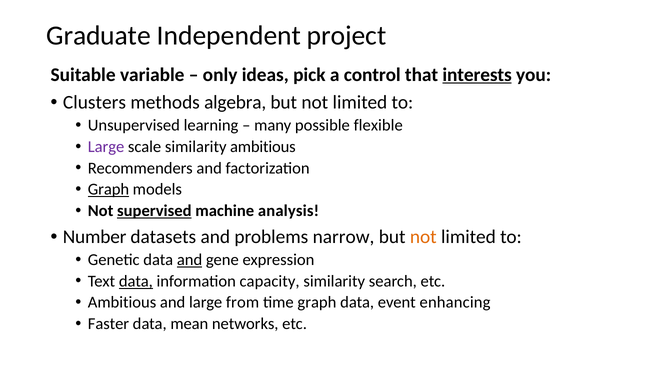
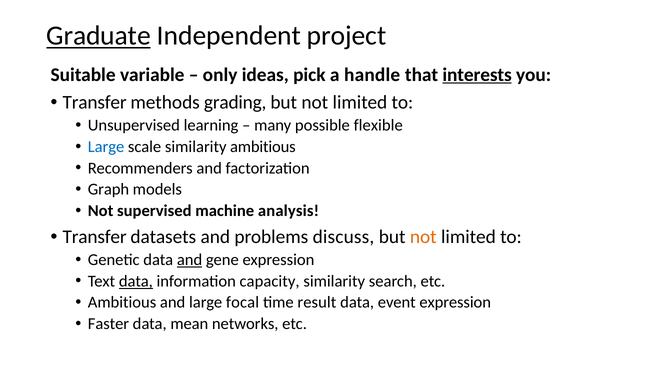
Graduate underline: none -> present
control: control -> handle
Clusters at (94, 102): Clusters -> Transfer
algebra: algebra -> grading
Large at (106, 147) colour: purple -> blue
Graph at (108, 189) underline: present -> none
supervised underline: present -> none
Number at (95, 237): Number -> Transfer
narrow: narrow -> discuss
from: from -> focal
time graph: graph -> result
event enhancing: enhancing -> expression
